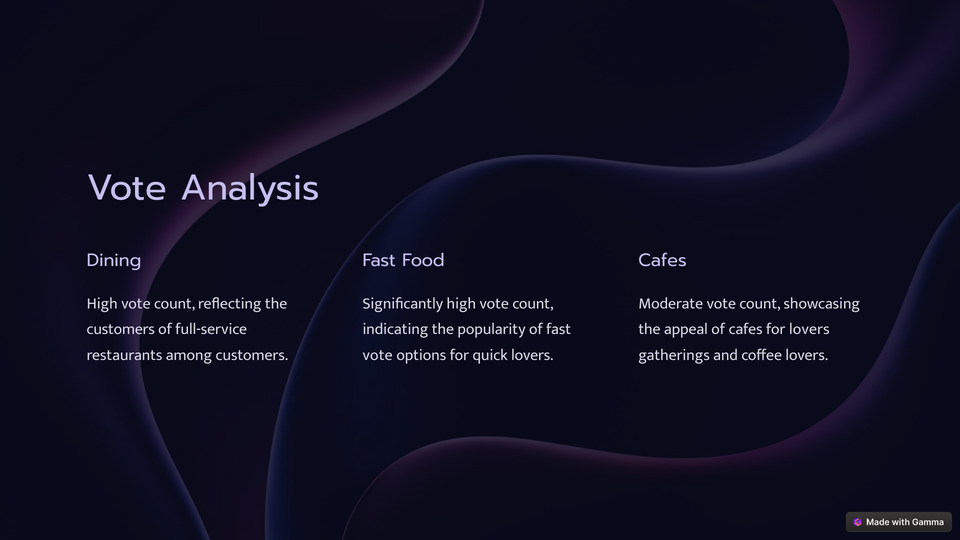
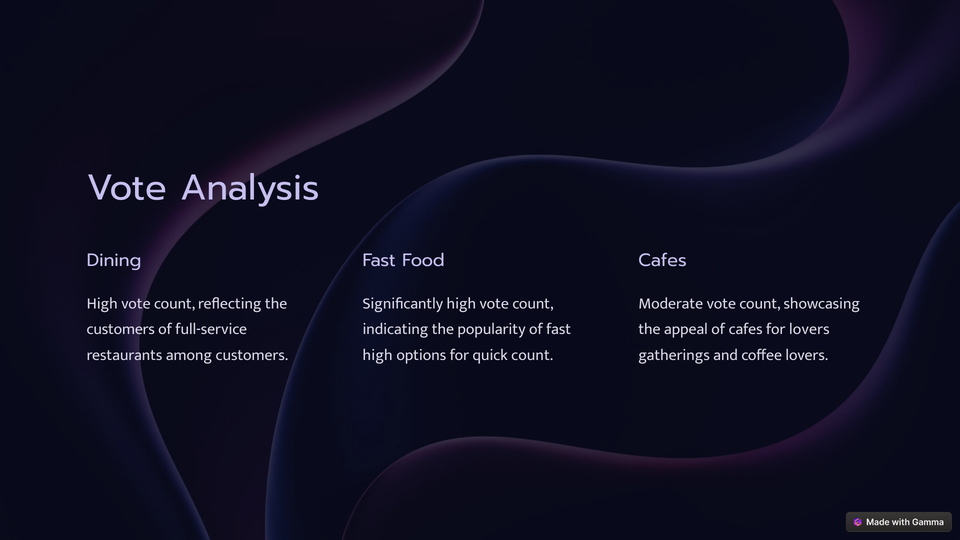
vote at (378, 355): vote -> high
quick lovers: lovers -> count
